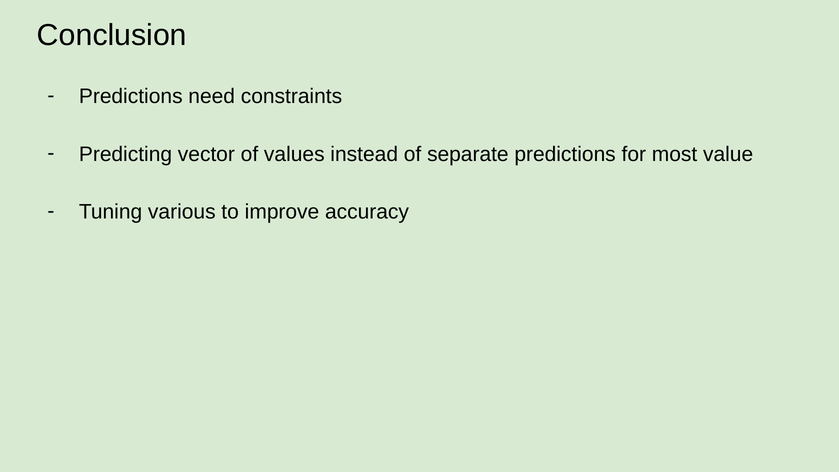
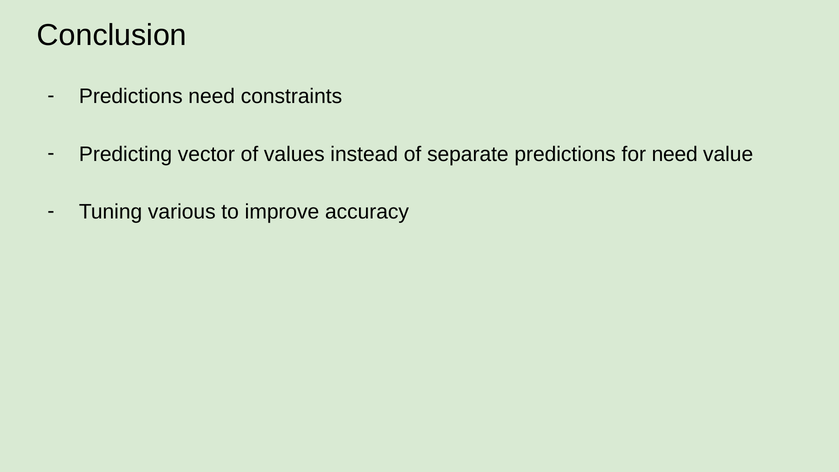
for most: most -> need
